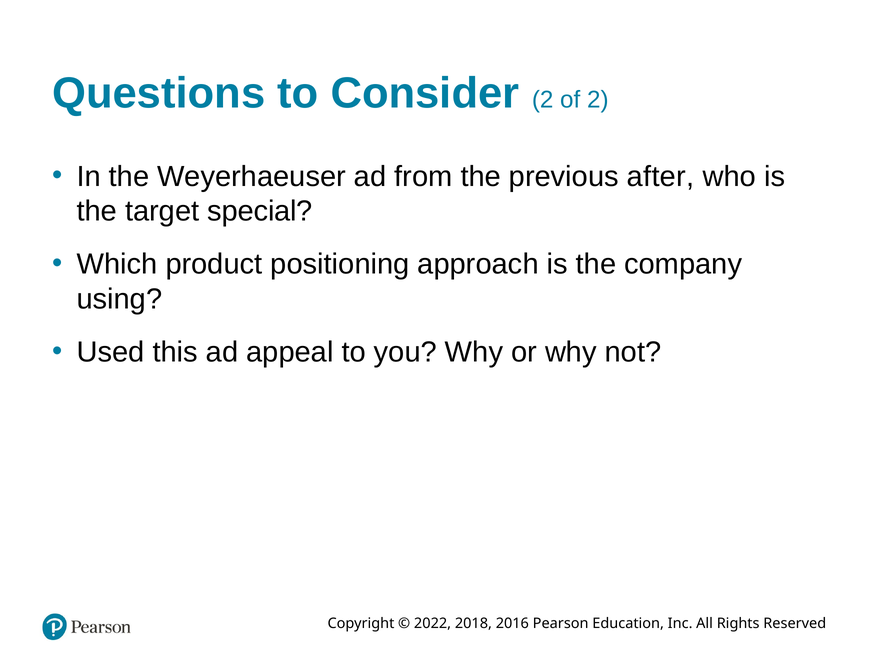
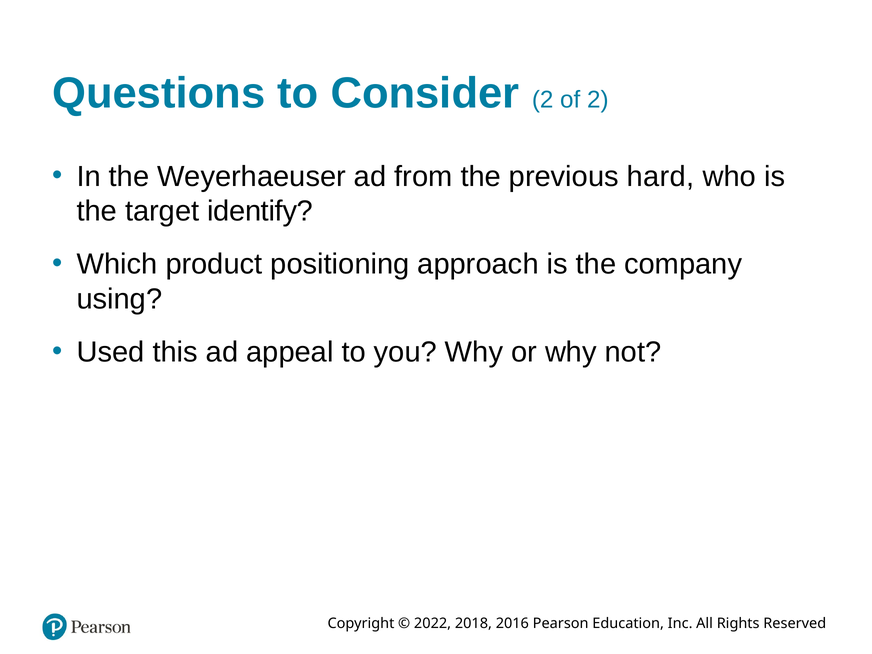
after: after -> hard
special: special -> identify
